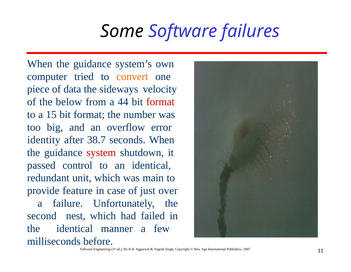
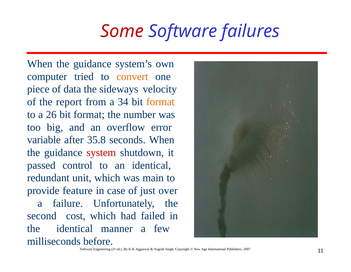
Some colour: black -> red
below: below -> report
44: 44 -> 34
format at (160, 102) colour: red -> orange
15: 15 -> 26
identity: identity -> variable
38.7: 38.7 -> 35.8
nest: nest -> cost
